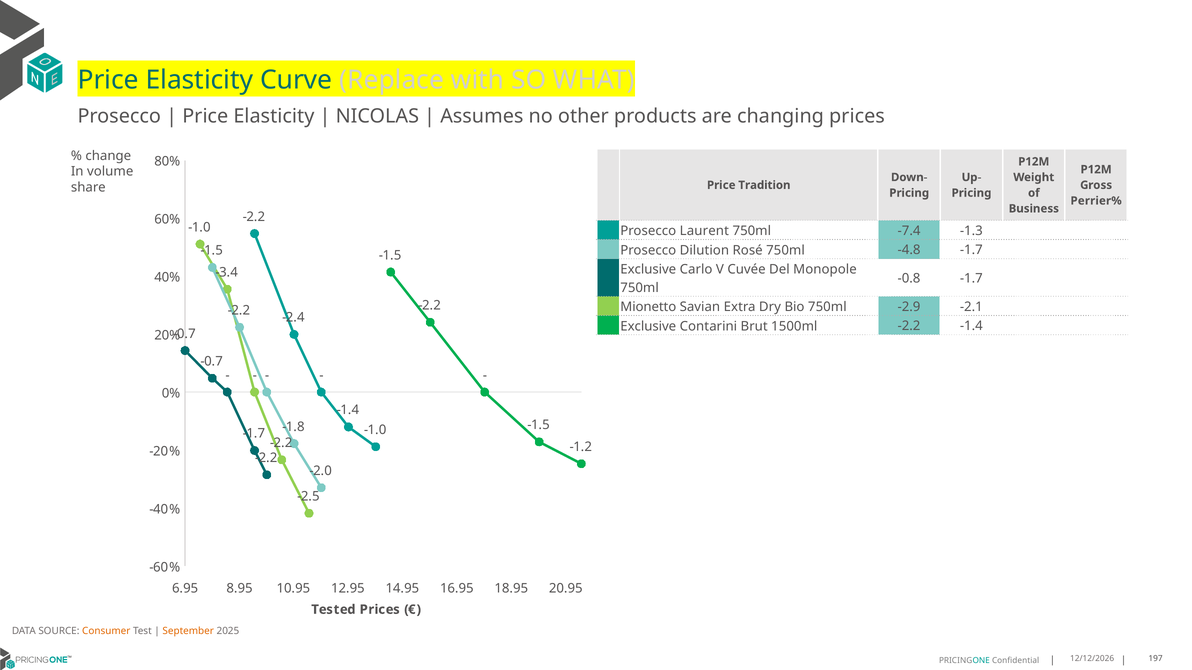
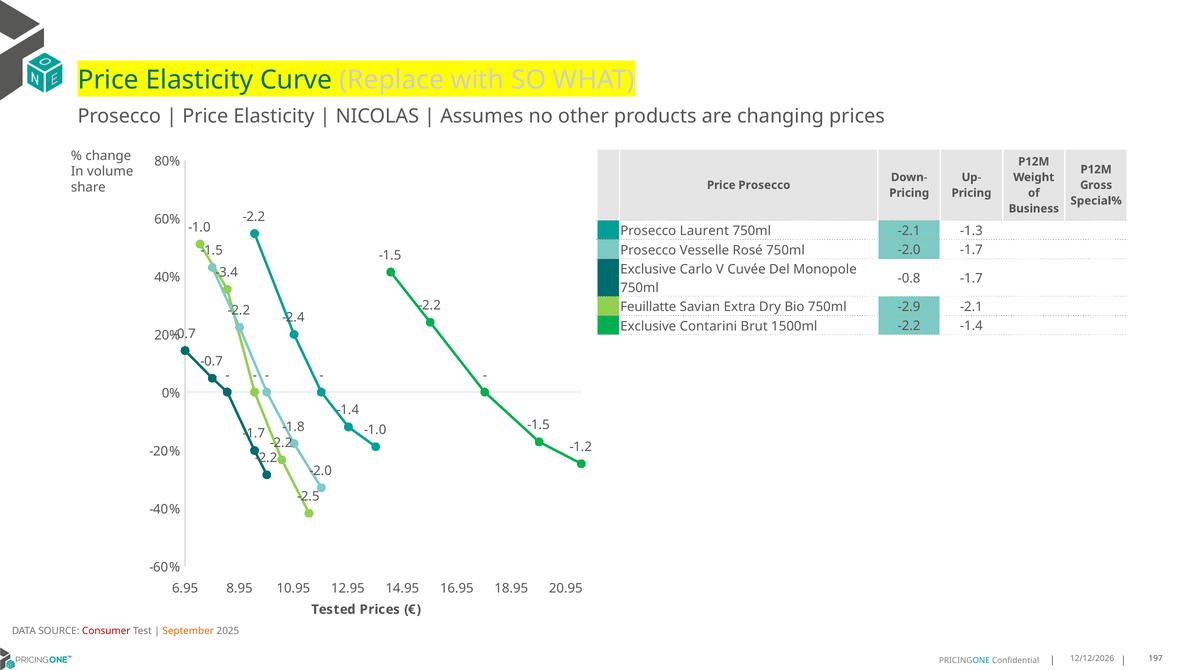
Price Tradition: Tradition -> Prosecco
Perrier%: Perrier% -> Special%
750ml -7.4: -7.4 -> -2.1
Dilution: Dilution -> Vesselle
750ml -4.8: -4.8 -> -2.0
Mionetto: Mionetto -> Feuillatte
Consumer colour: orange -> red
